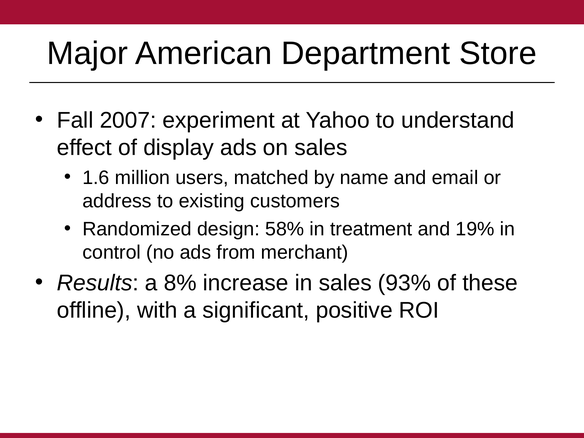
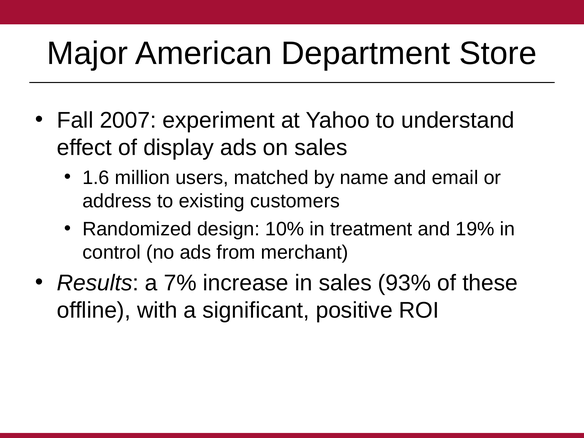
58%: 58% -> 10%
8%: 8% -> 7%
